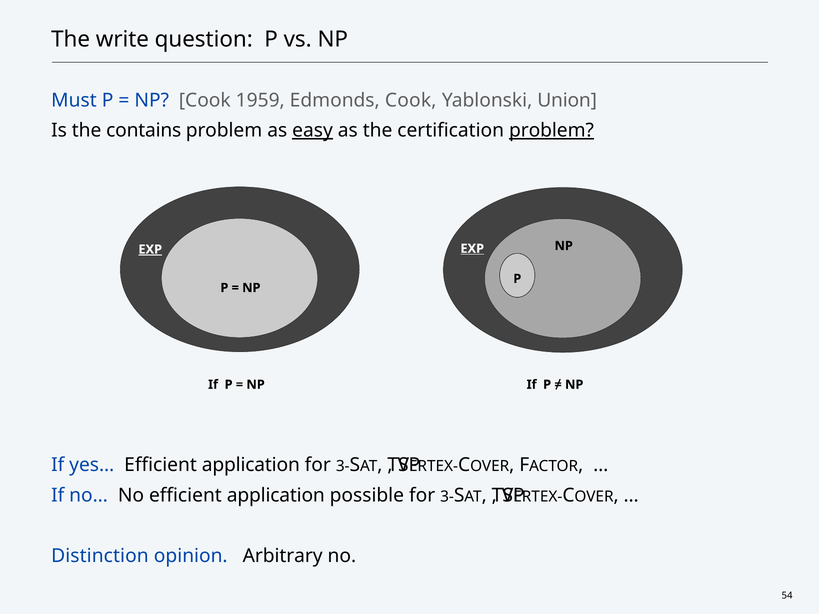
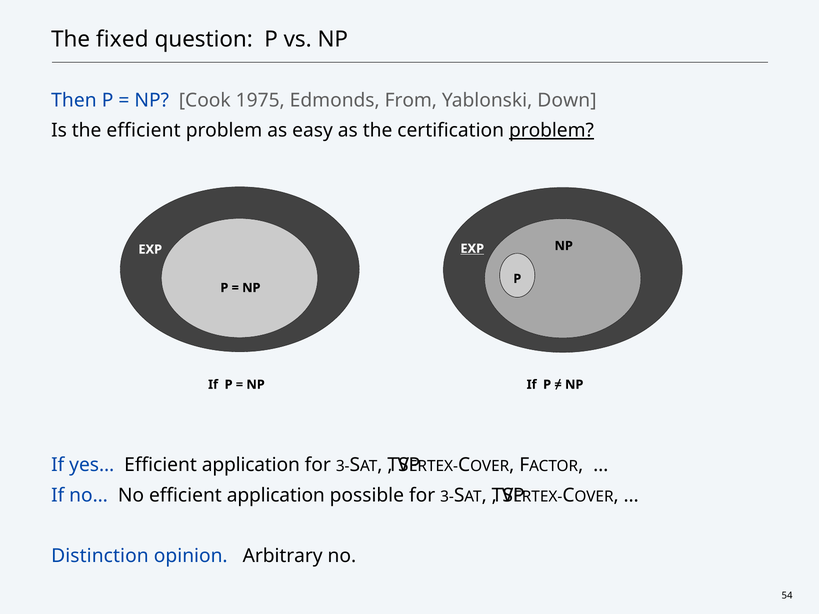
write: write -> fixed
Must: Must -> Then
1959: 1959 -> 1975
Edmonds Cook: Cook -> From
Union: Union -> Down
the contains: contains -> efficient
easy underline: present -> none
EXP at (150, 250) underline: present -> none
